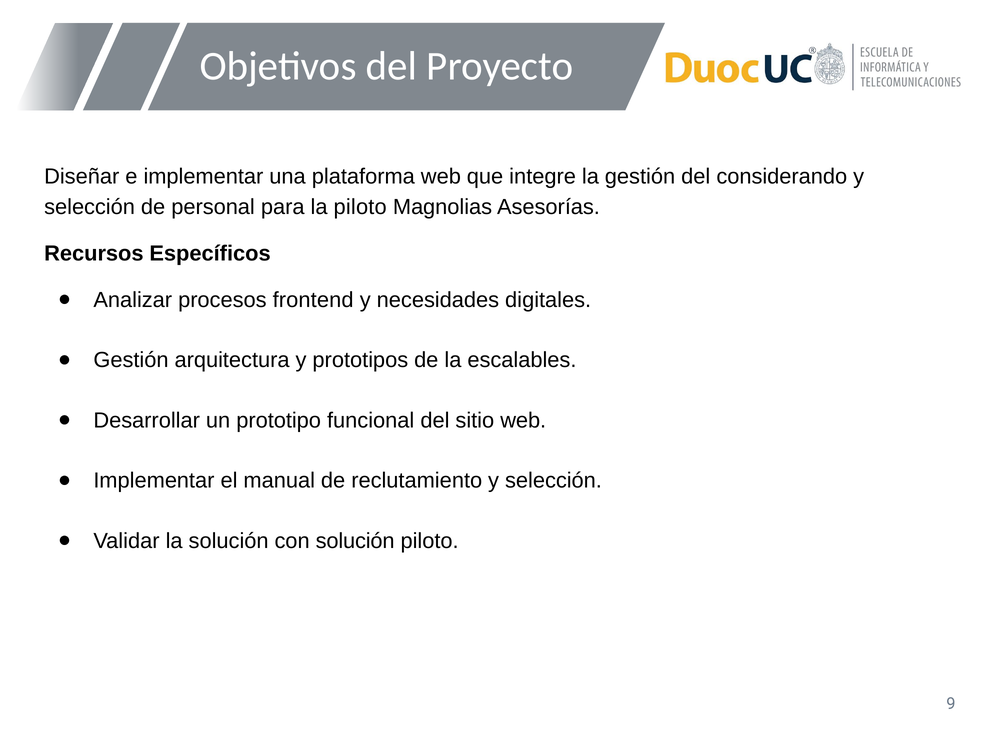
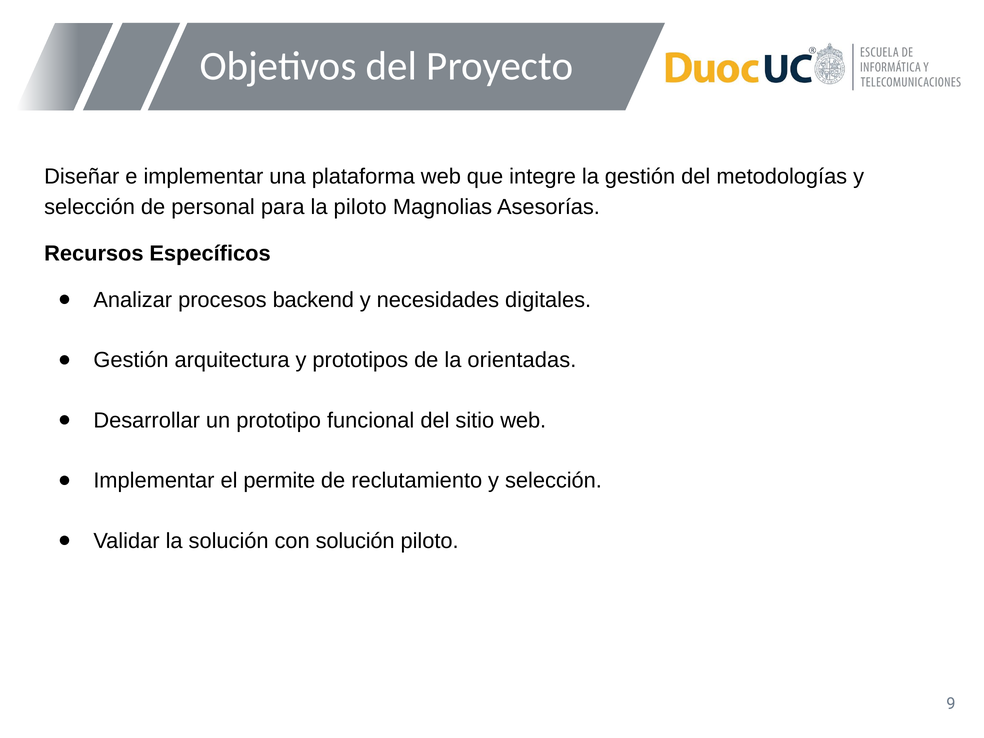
considerando: considerando -> metodologías
frontend: frontend -> backend
escalables: escalables -> orientadas
manual: manual -> permite
